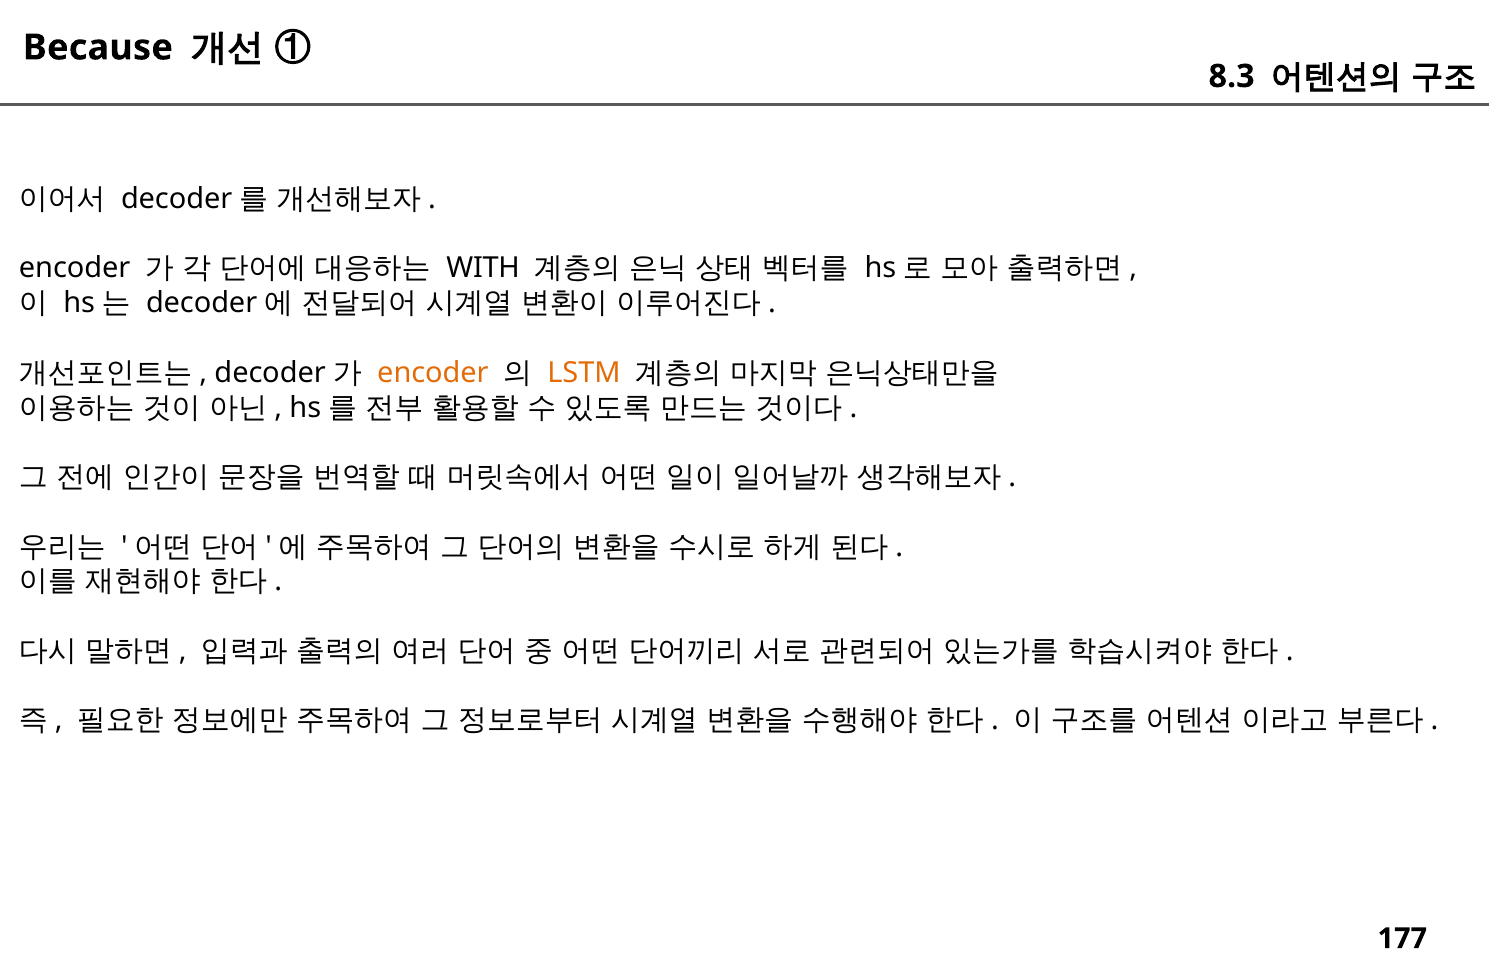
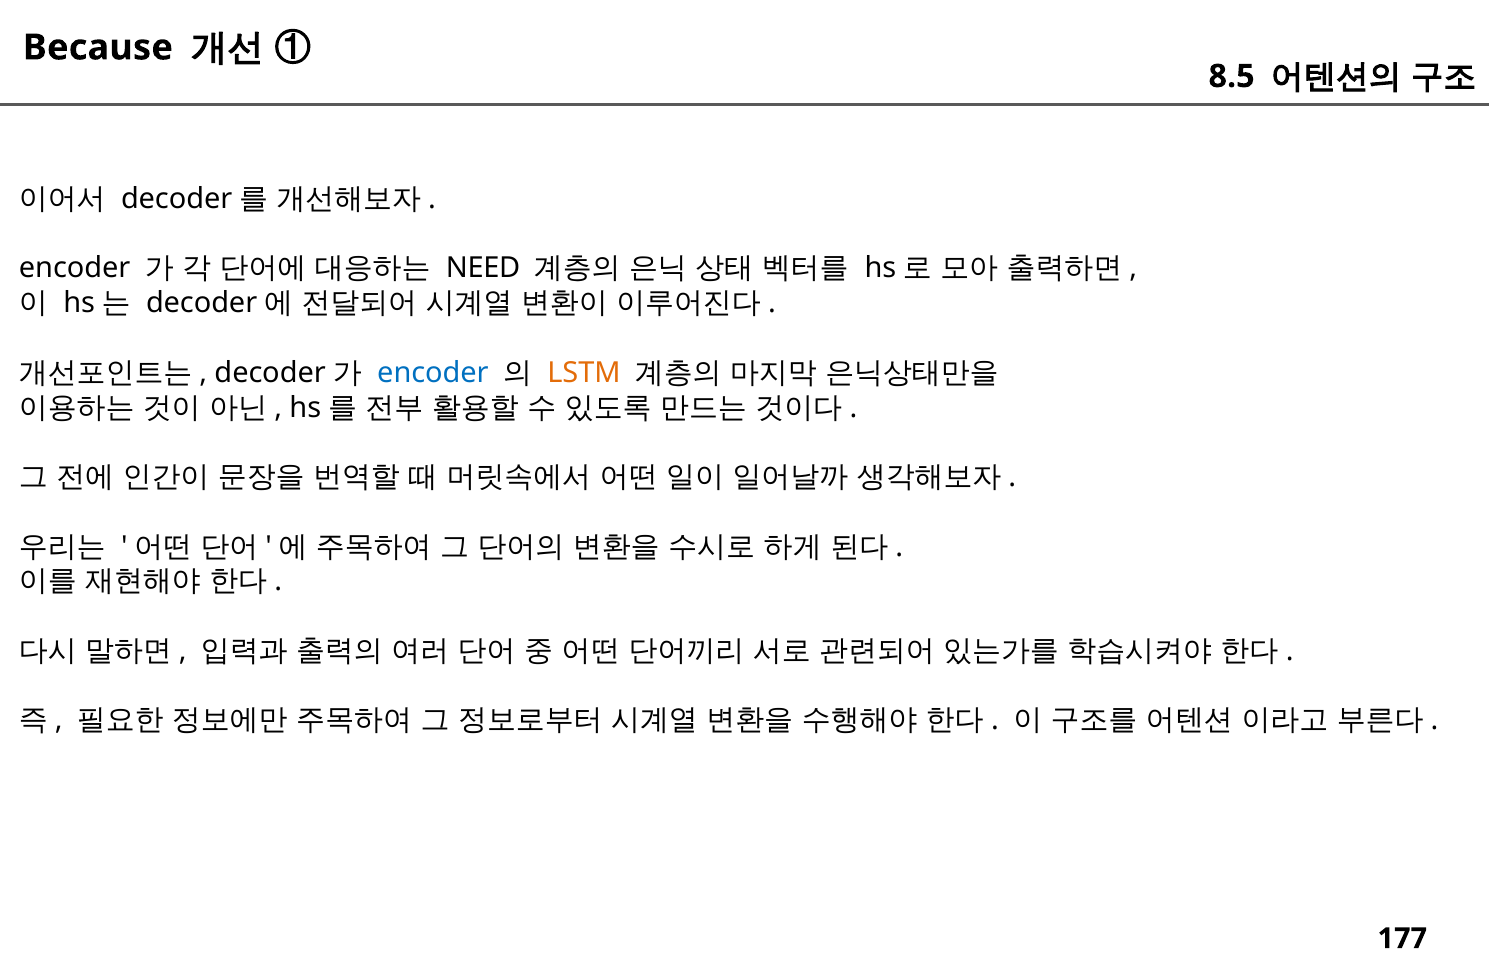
8.3: 8.3 -> 8.5
WITH: WITH -> NEED
encoder at (433, 373) colour: orange -> blue
